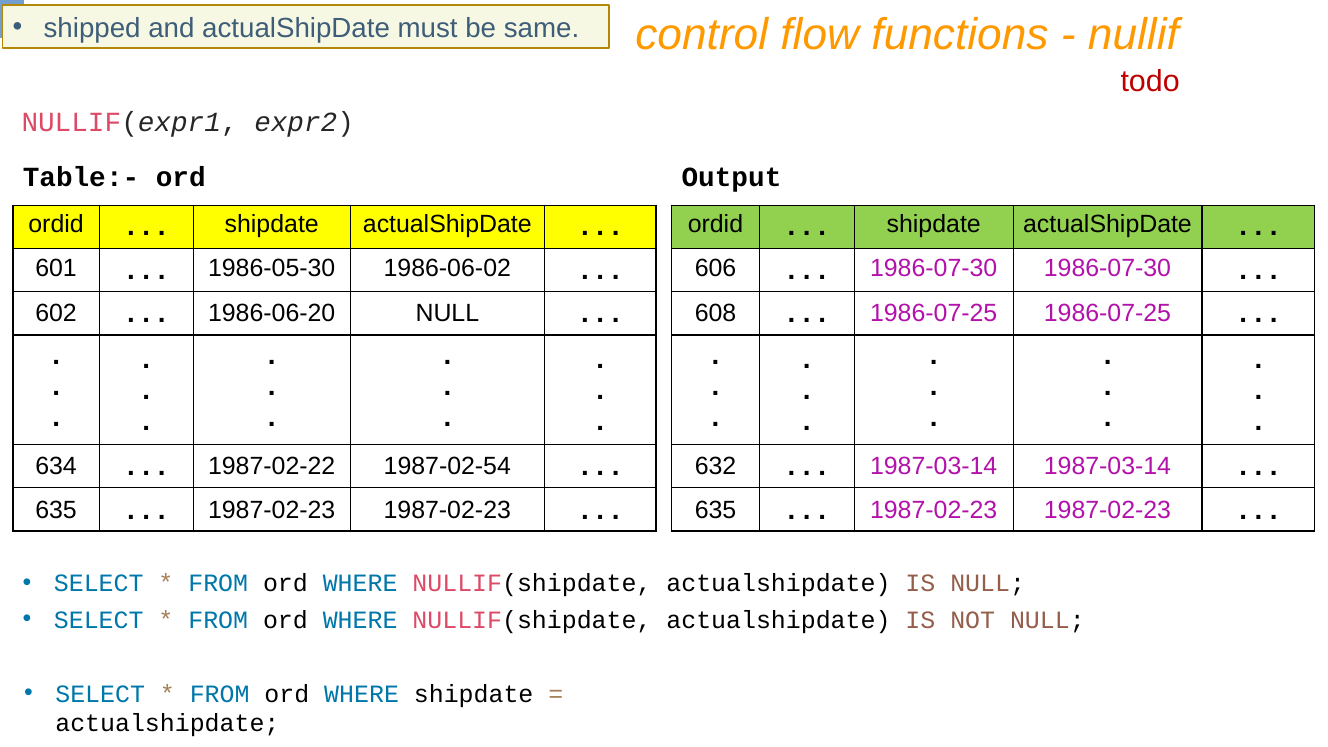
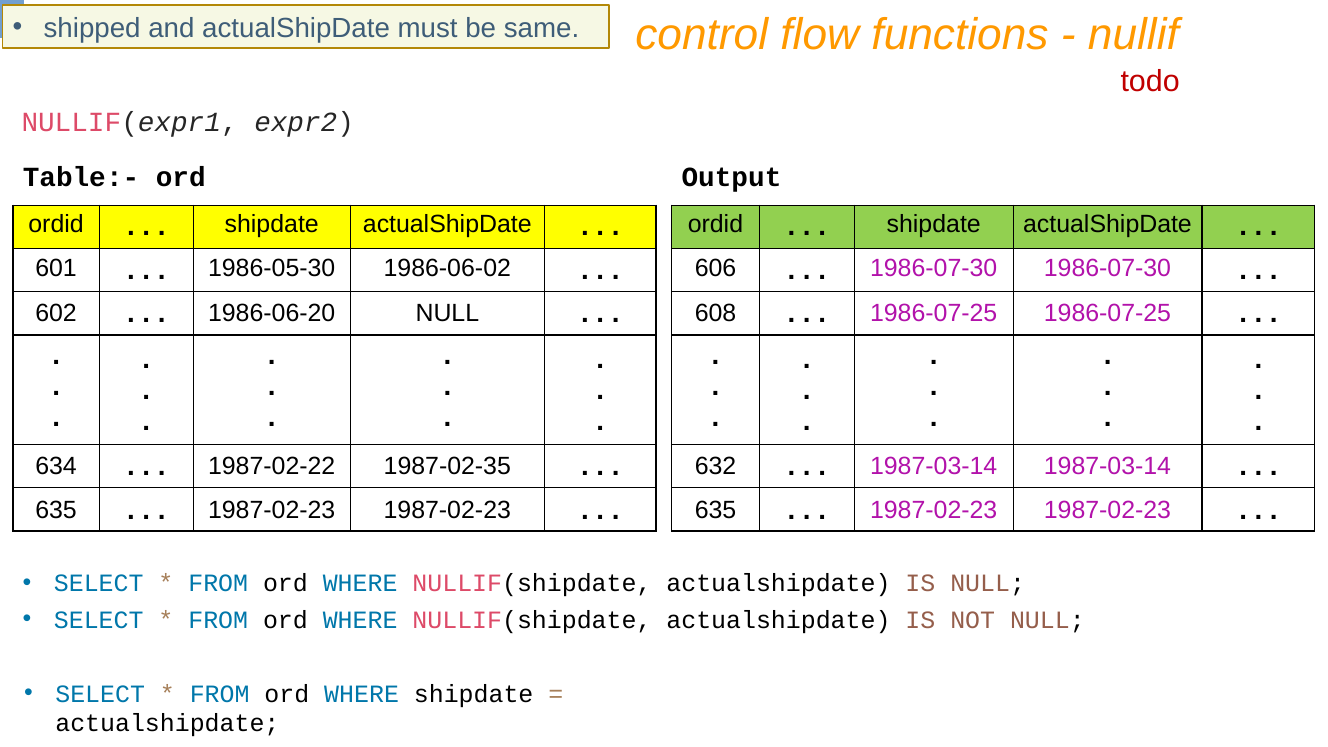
1987-02-54: 1987-02-54 -> 1987-02-35
